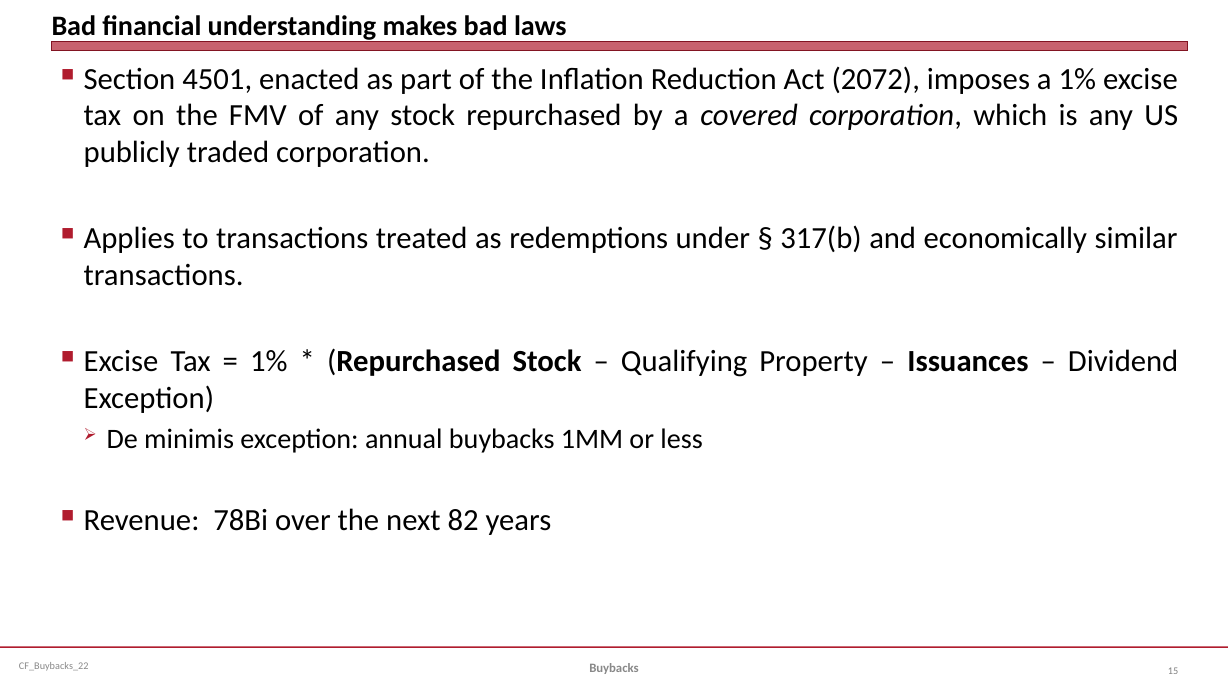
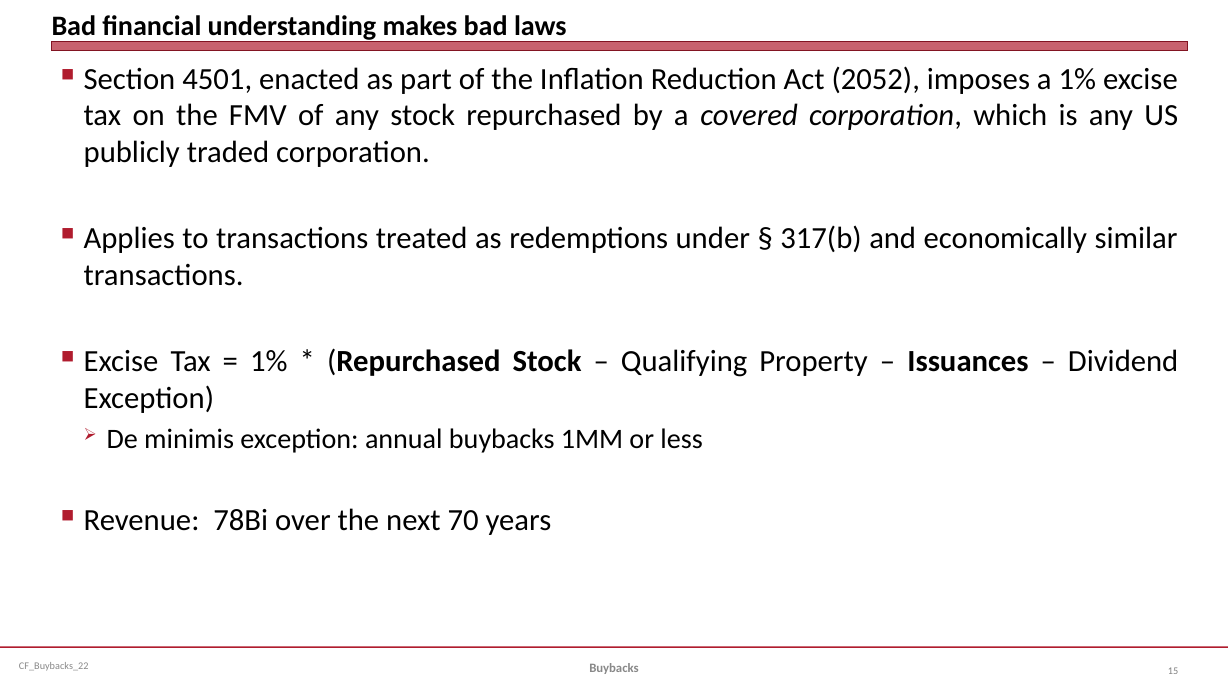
2072: 2072 -> 2052
82: 82 -> 70
